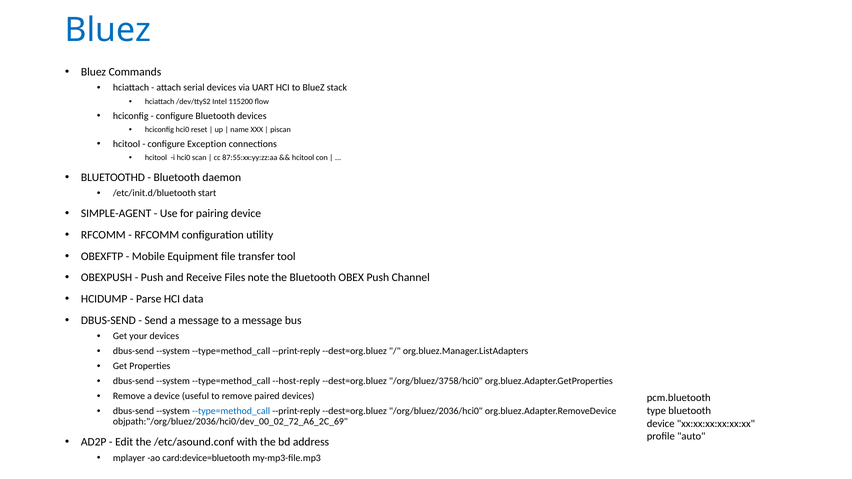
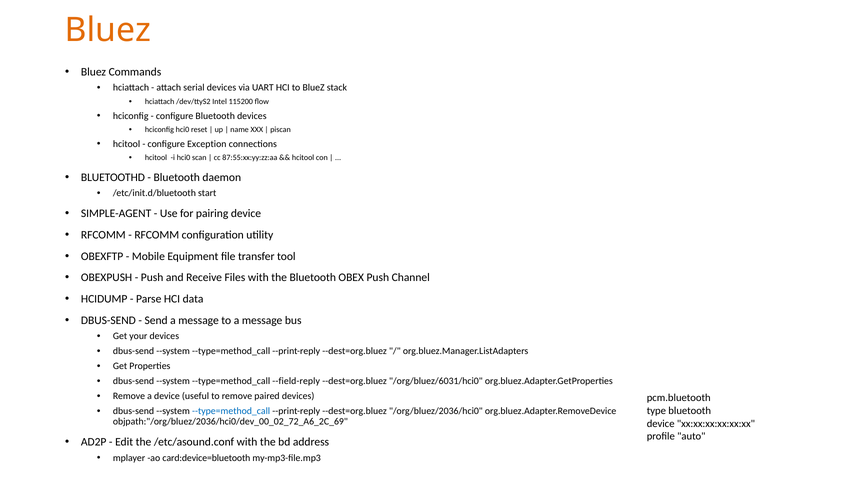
Bluez at (108, 30) colour: blue -> orange
Files note: note -> with
--host-reply: --host-reply -> --field-reply
/org/bluez/3758/hci0: /org/bluez/3758/hci0 -> /org/bluez/6031/hci0
